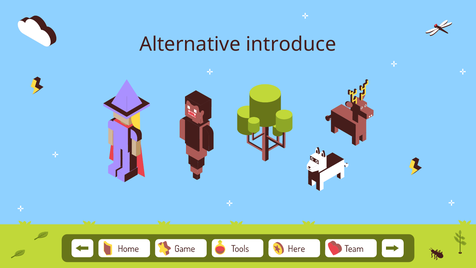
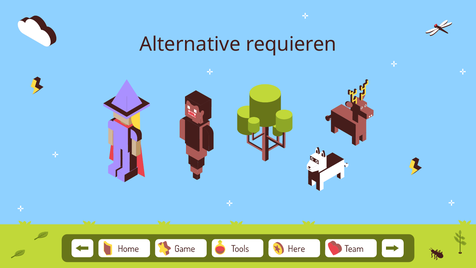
introduce: introduce -> requieren
